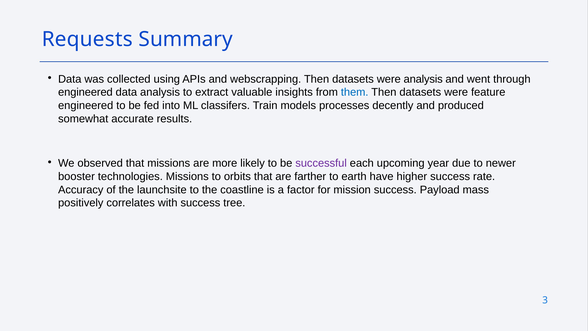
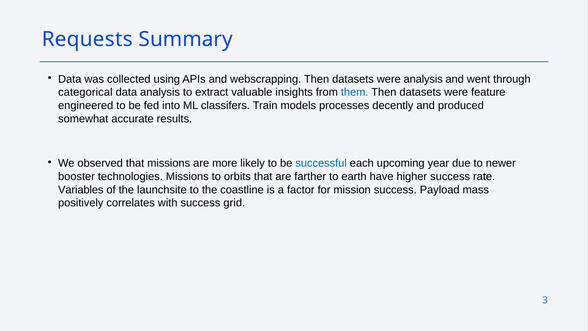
engineered at (85, 92): engineered -> categorical
successful colour: purple -> blue
Accuracy: Accuracy -> Variables
tree: tree -> grid
